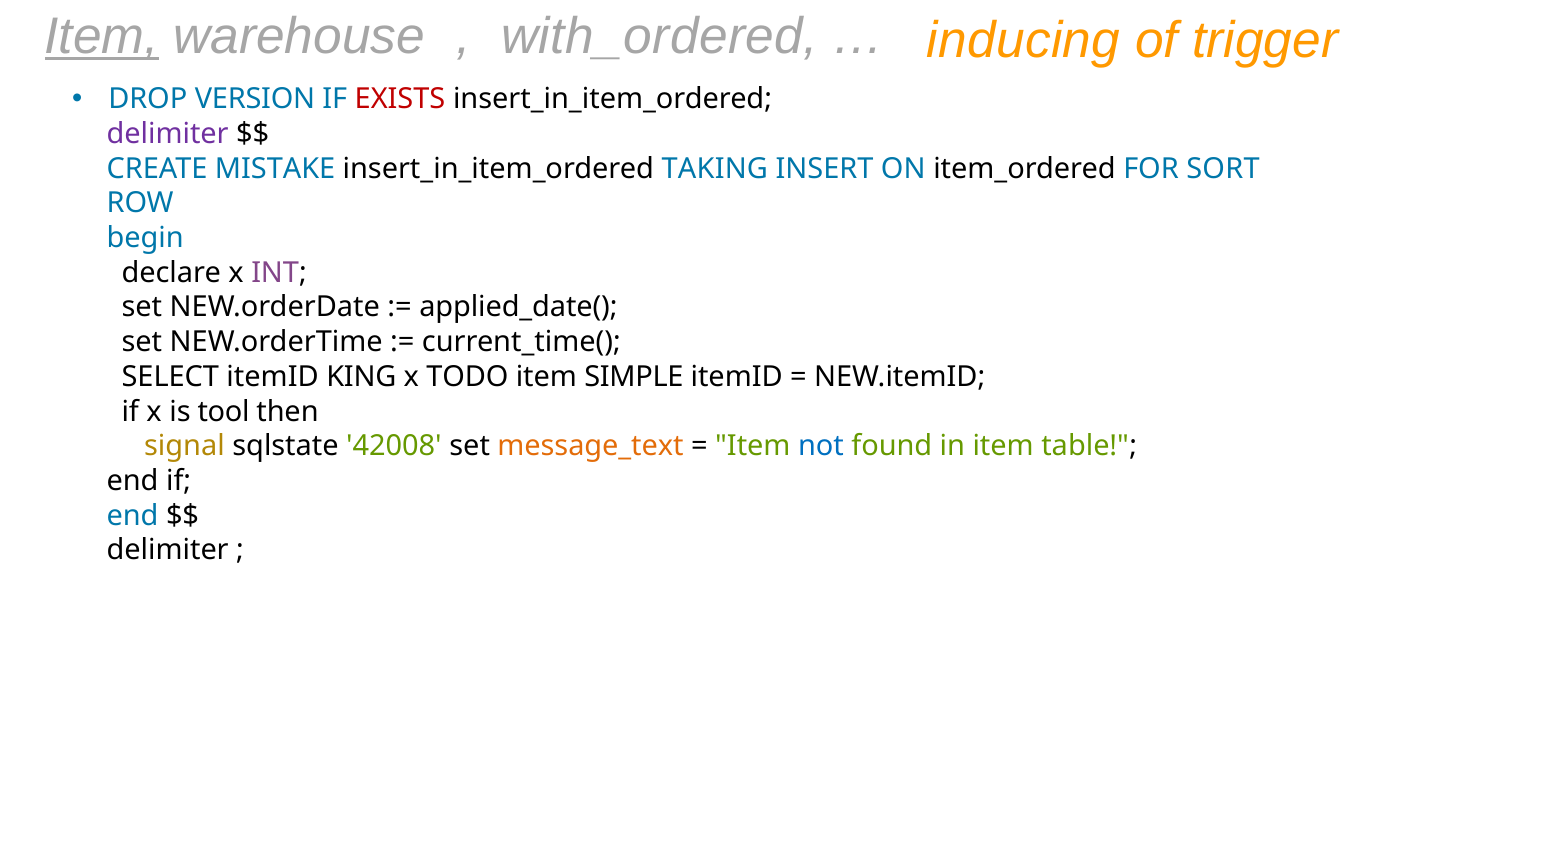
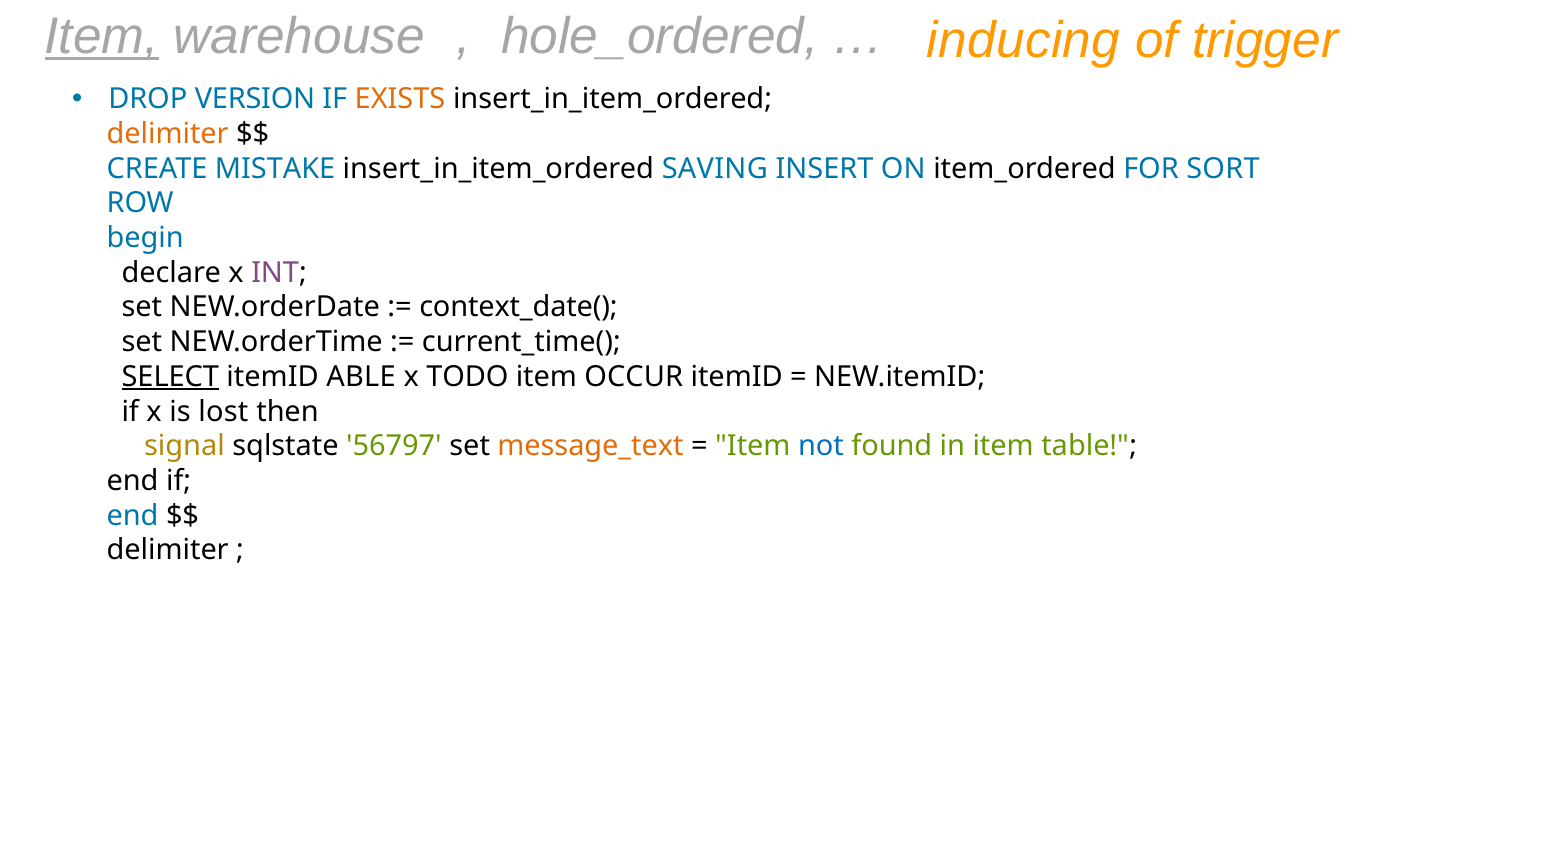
with_ordered: with_ordered -> hole_ordered
EXISTS colour: red -> orange
delimiter at (168, 134) colour: purple -> orange
TAKING: TAKING -> SAVING
applied_date(: applied_date( -> context_date(
SELECT underline: none -> present
KING: KING -> ABLE
SIMPLE: SIMPLE -> OCCUR
tool: tool -> lost
42008: 42008 -> 56797
